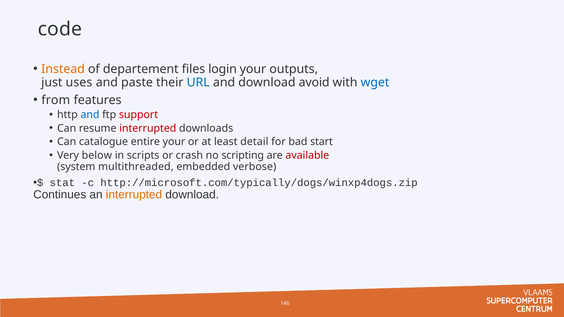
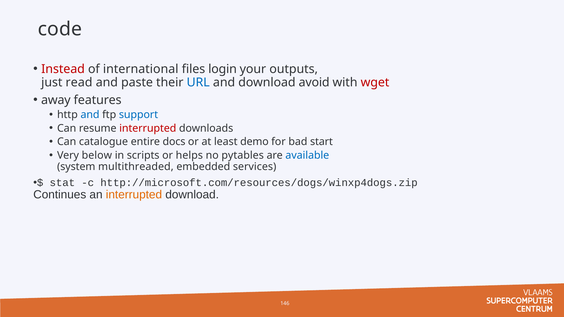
Instead colour: orange -> red
departement: departement -> international
uses: uses -> read
wget colour: blue -> red
from: from -> away
support colour: red -> blue
entire your: your -> docs
detail: detail -> demo
crash: crash -> helps
scripting: scripting -> pytables
available colour: red -> blue
verbose: verbose -> services
http://microsoft.com/typically/dogs/winxp4dogs.zip: http://microsoft.com/typically/dogs/winxp4dogs.zip -> http://microsoft.com/resources/dogs/winxp4dogs.zip
